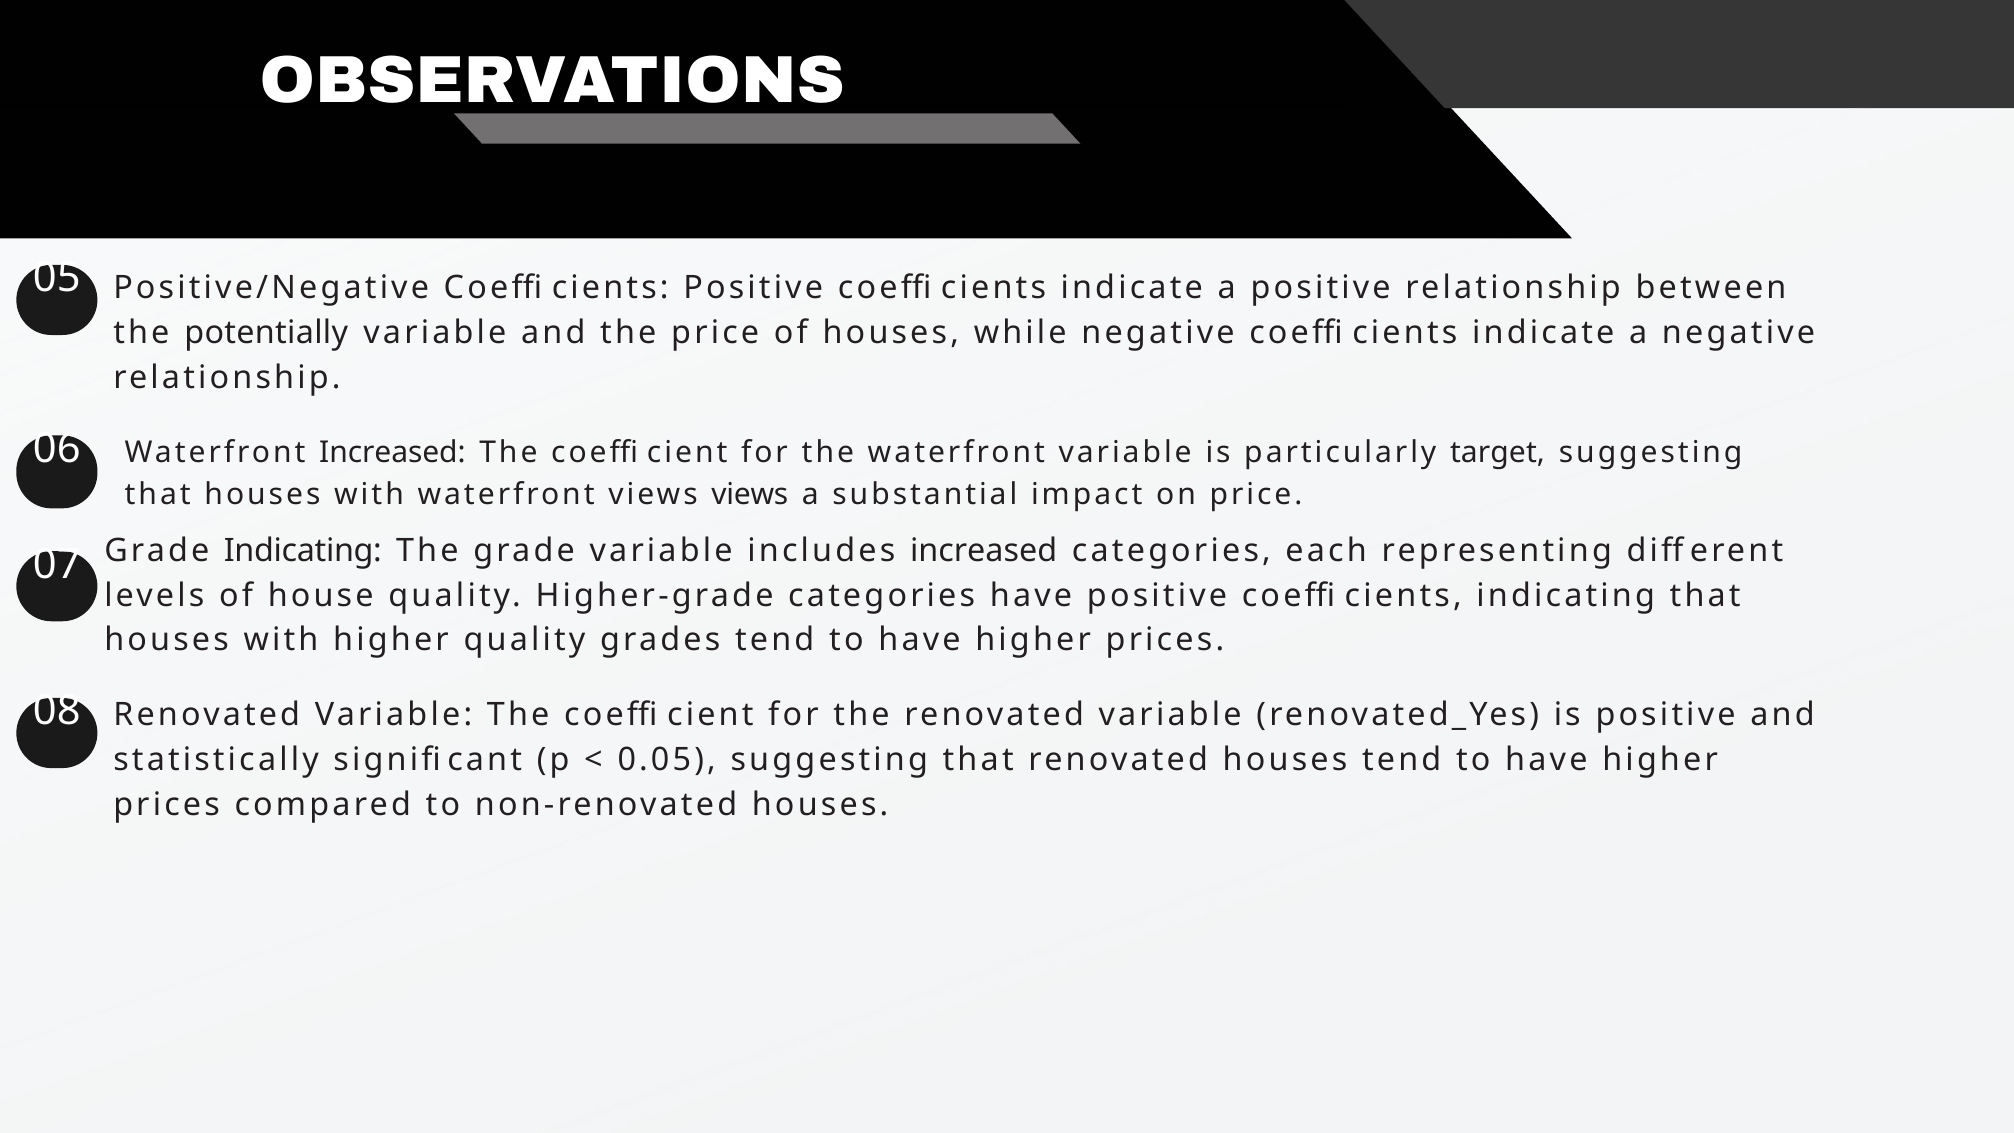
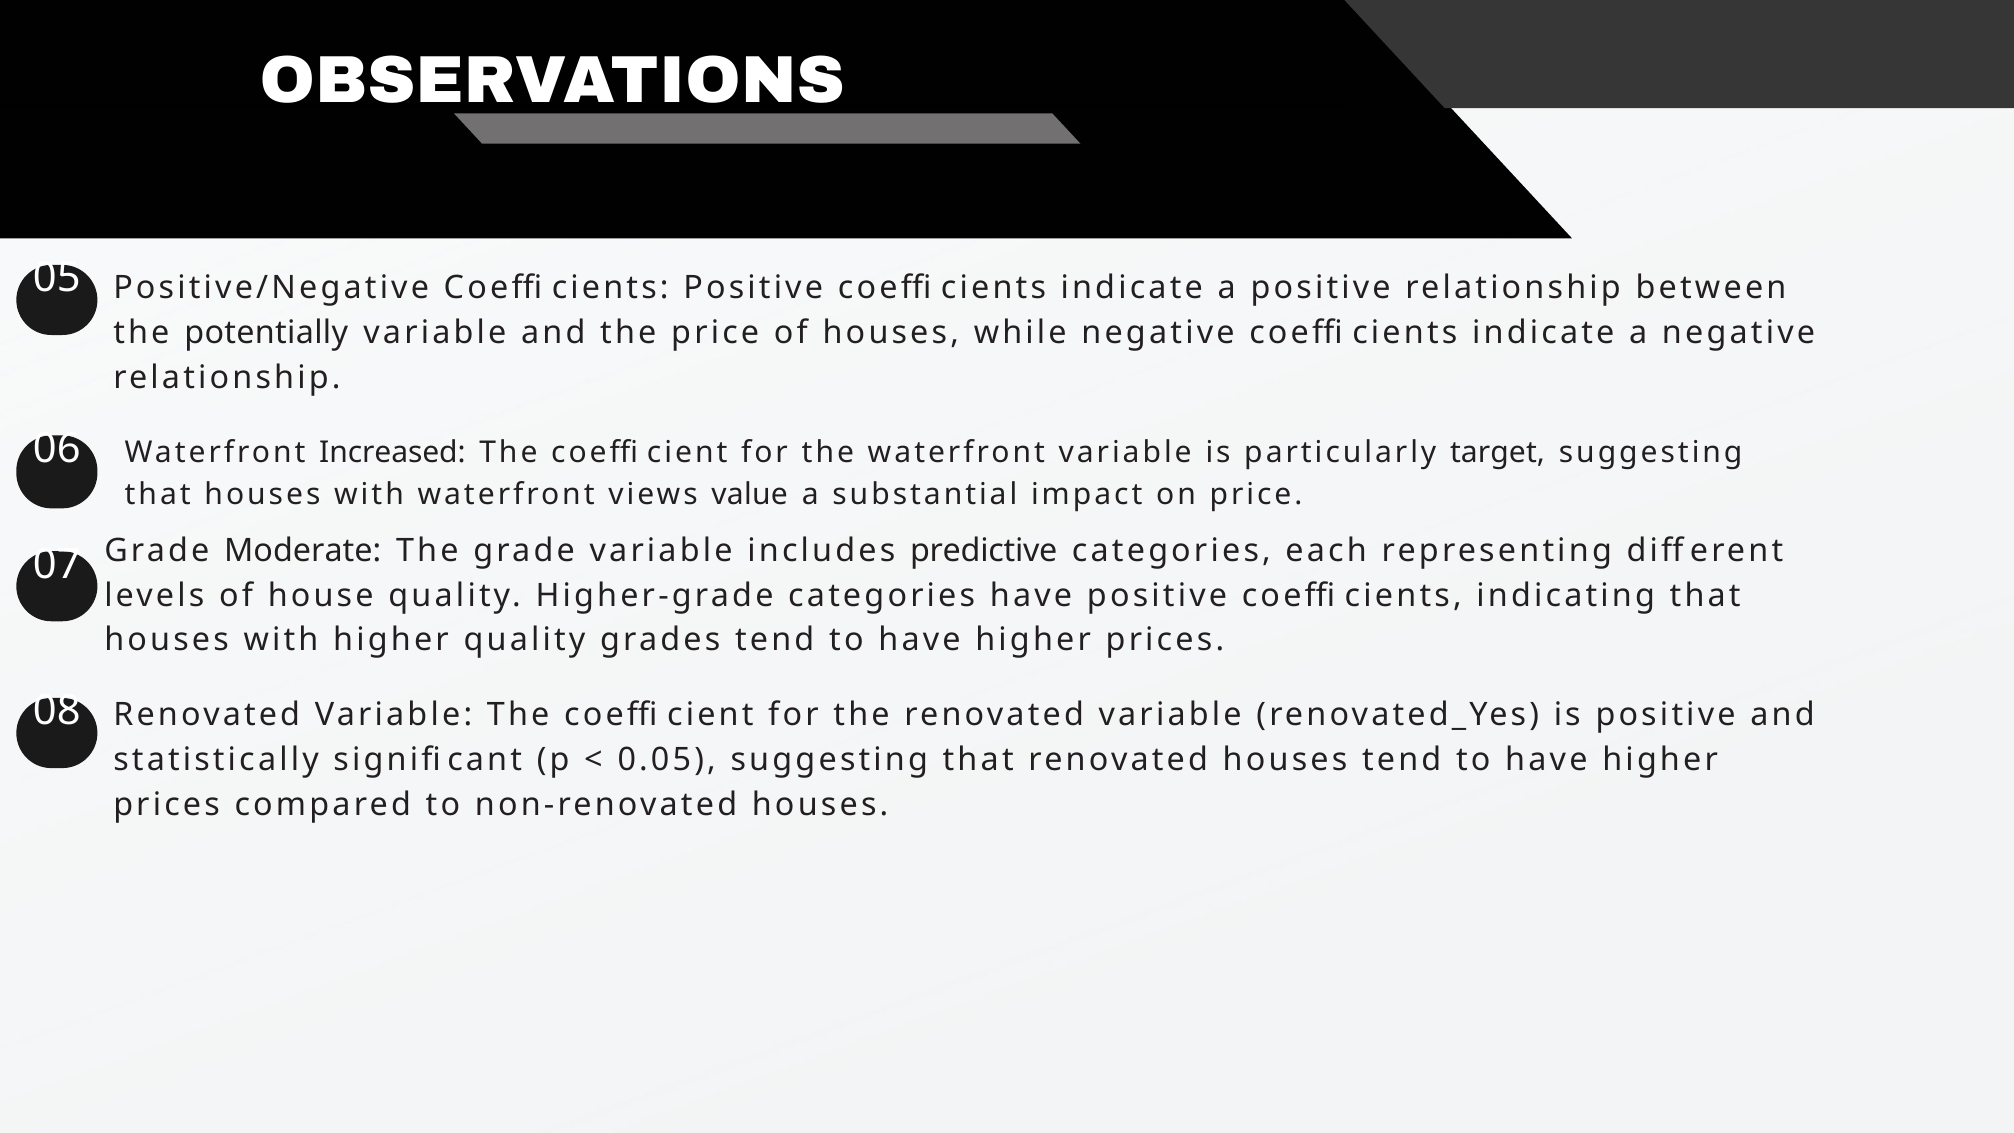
views views: views -> value
Grade Indicating: Indicating -> Moderate
includes increased: increased -> predictive
